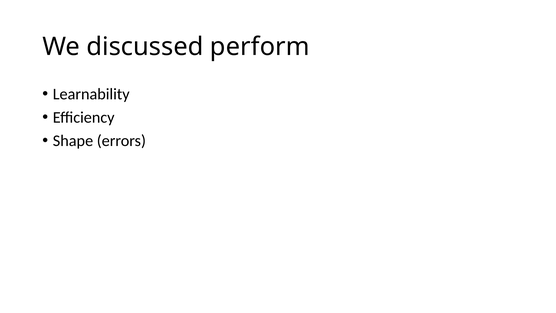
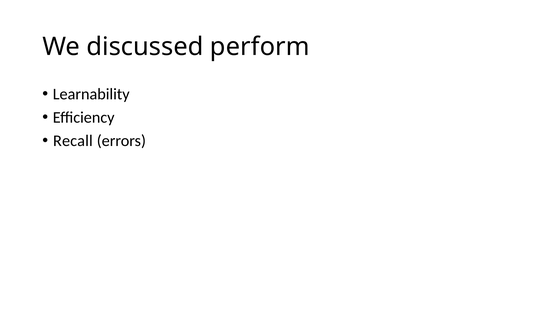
Shape: Shape -> Recall
